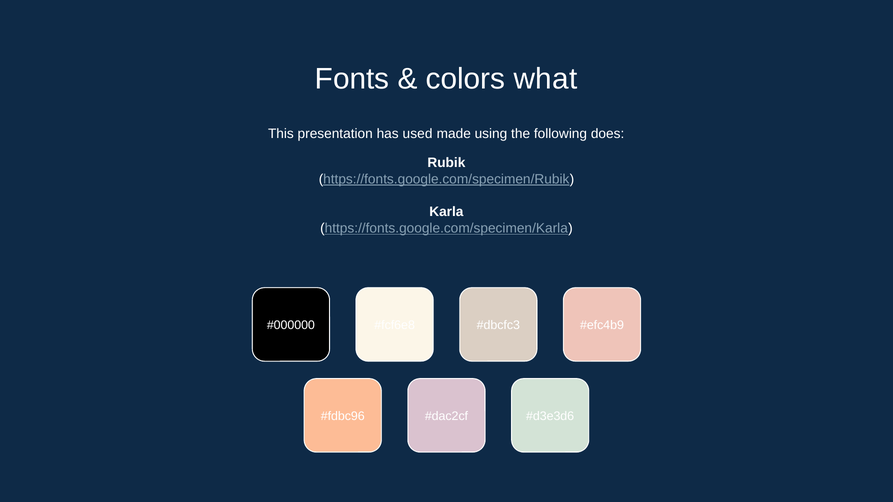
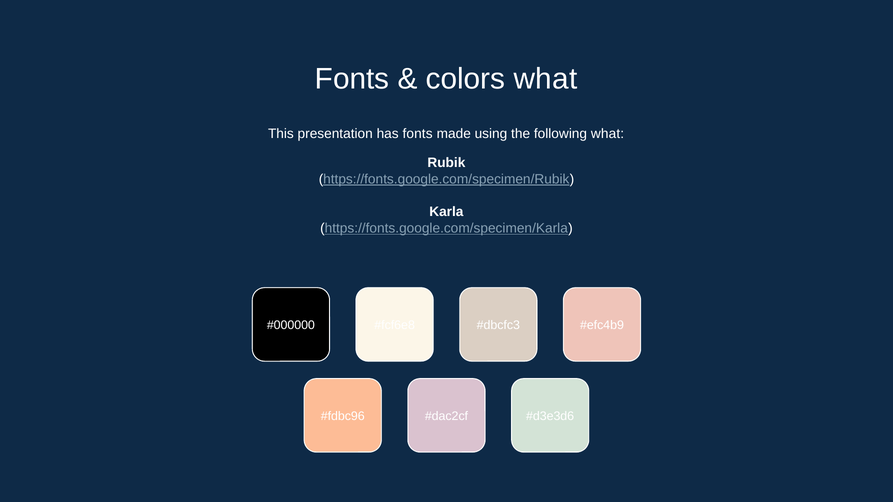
has used: used -> fonts
following does: does -> what
